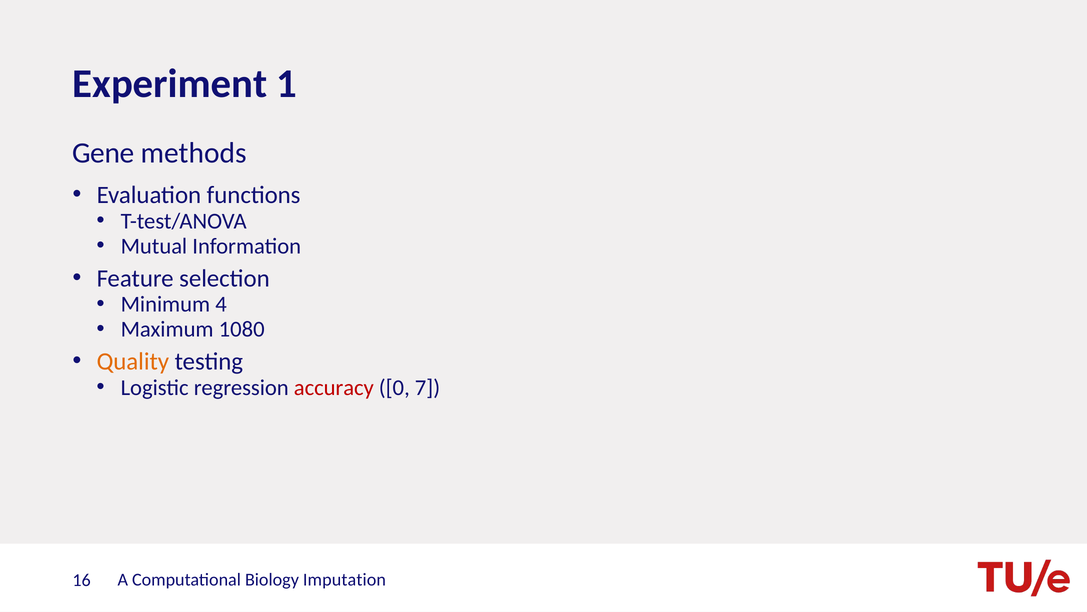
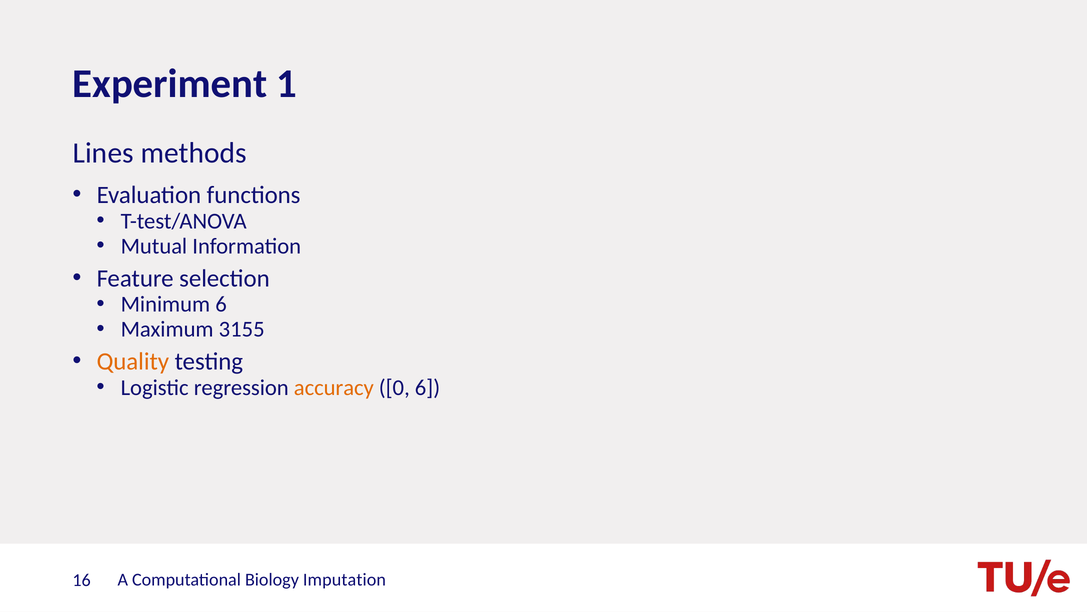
Gene: Gene -> Lines
Minimum 4: 4 -> 6
1080: 1080 -> 3155
accuracy colour: red -> orange
0 7: 7 -> 6
